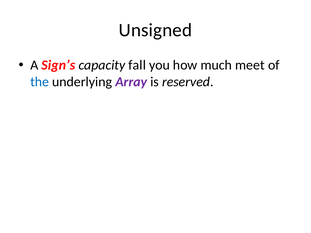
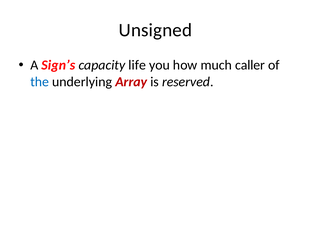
fall: fall -> life
meet: meet -> caller
Array colour: purple -> red
